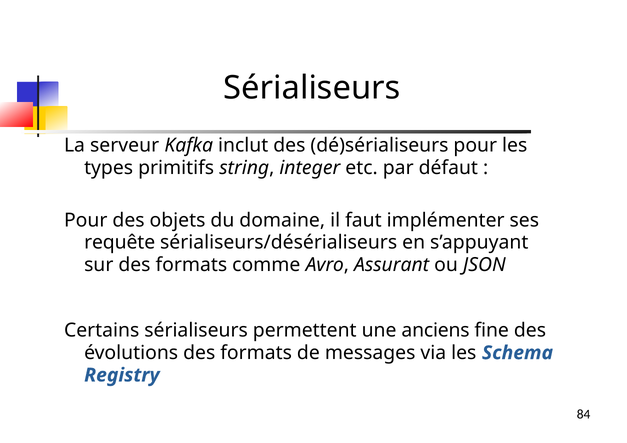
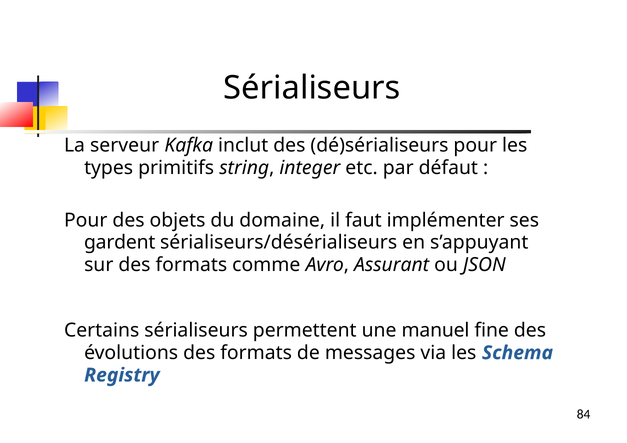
requête: requête -> gardent
anciens: anciens -> manuel
